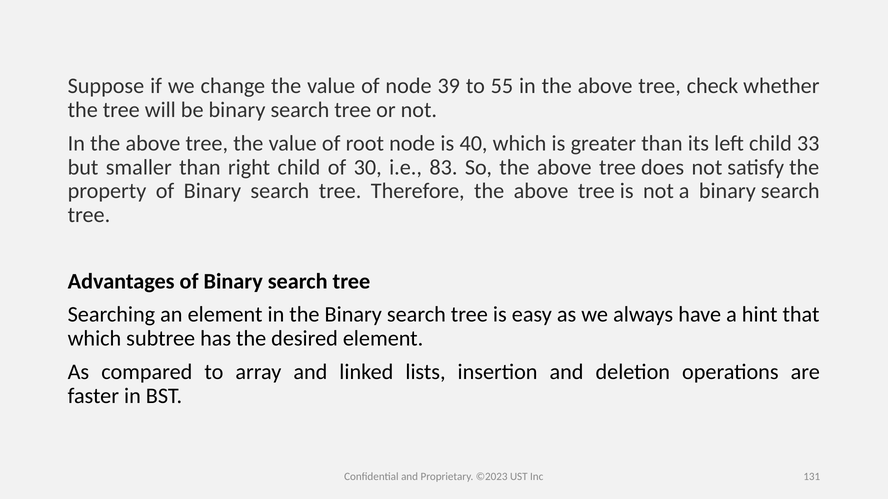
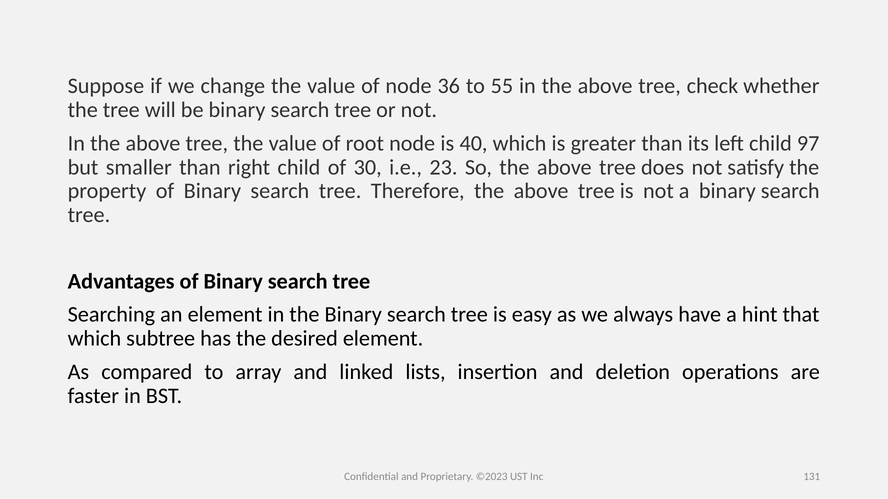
39: 39 -> 36
33: 33 -> 97
83: 83 -> 23
